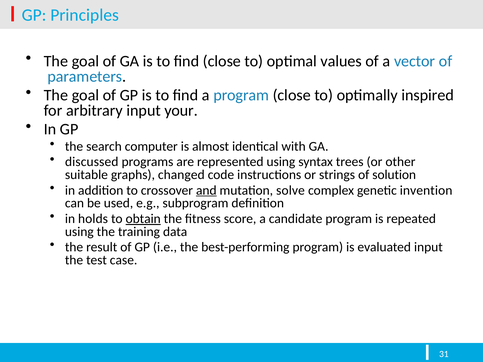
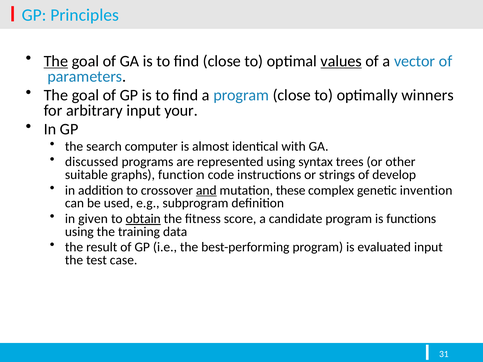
The at (56, 61) underline: none -> present
values underline: none -> present
inspired: inspired -> winners
changed: changed -> function
solution: solution -> develop
solve: solve -> these
holds: holds -> given
repeated: repeated -> functions
